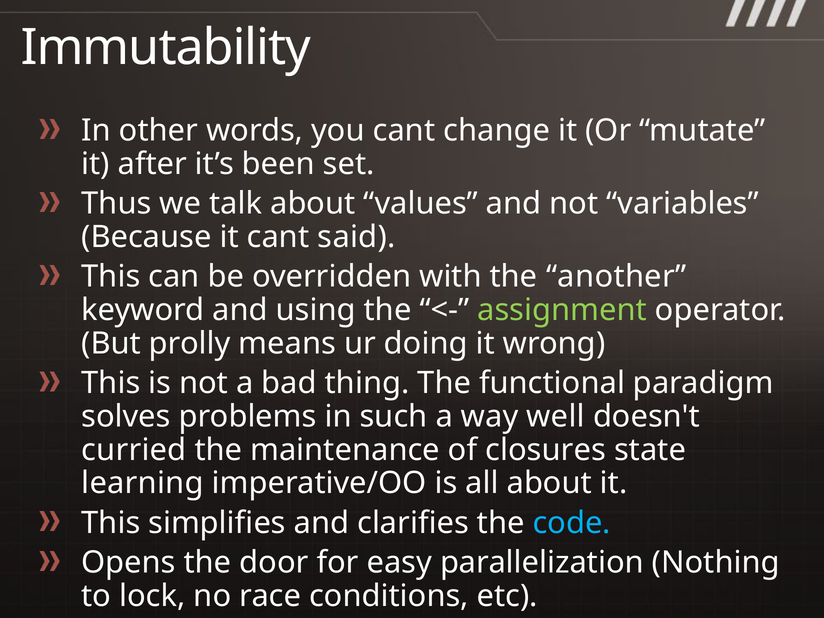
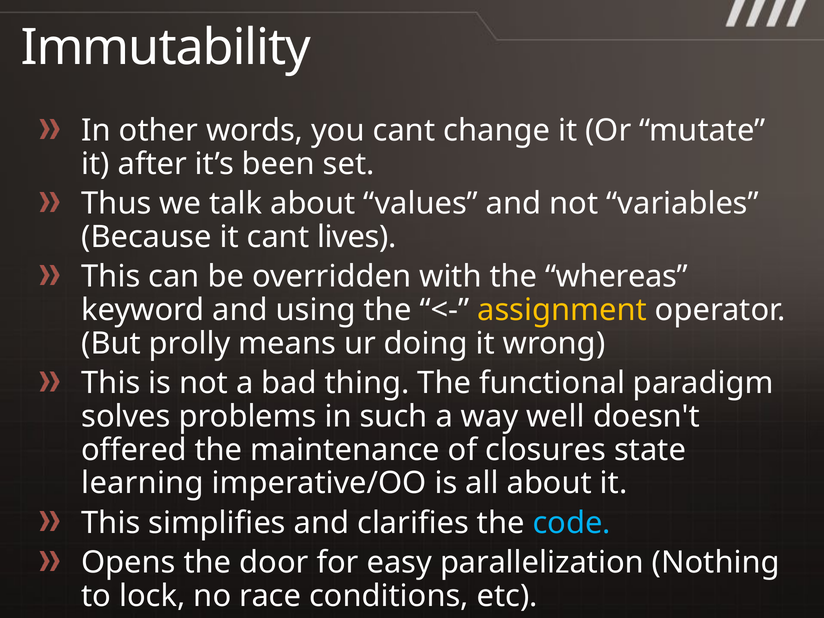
said: said -> lives
another: another -> whereas
assignment colour: light green -> yellow
curried: curried -> offered
